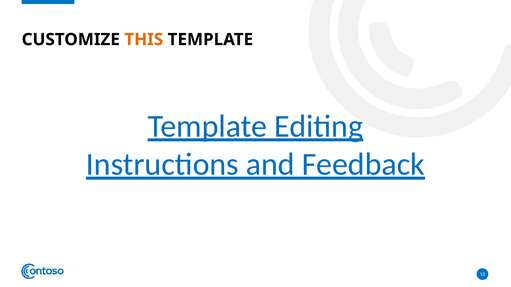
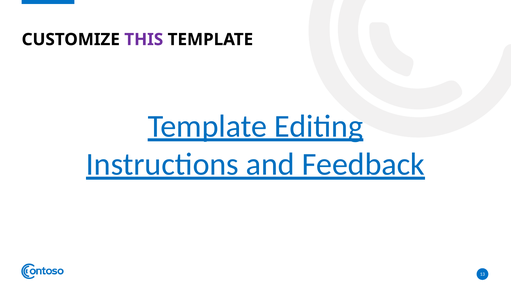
THIS colour: orange -> purple
